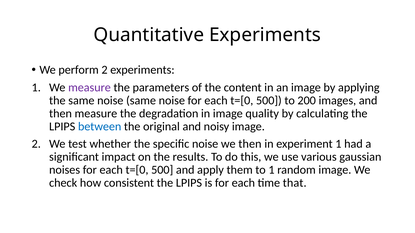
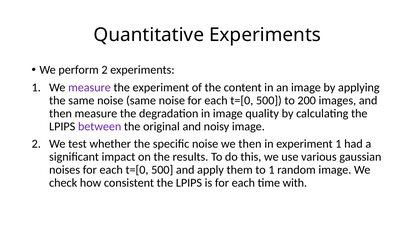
the parameters: parameters -> experiment
between colour: blue -> purple
that: that -> with
